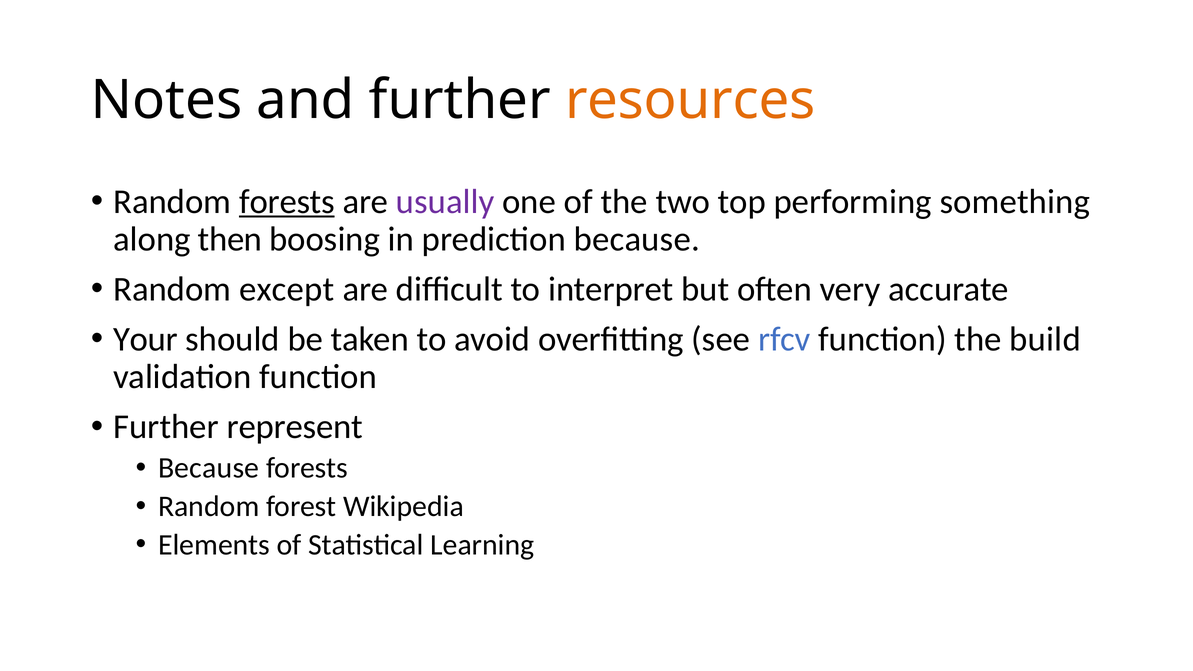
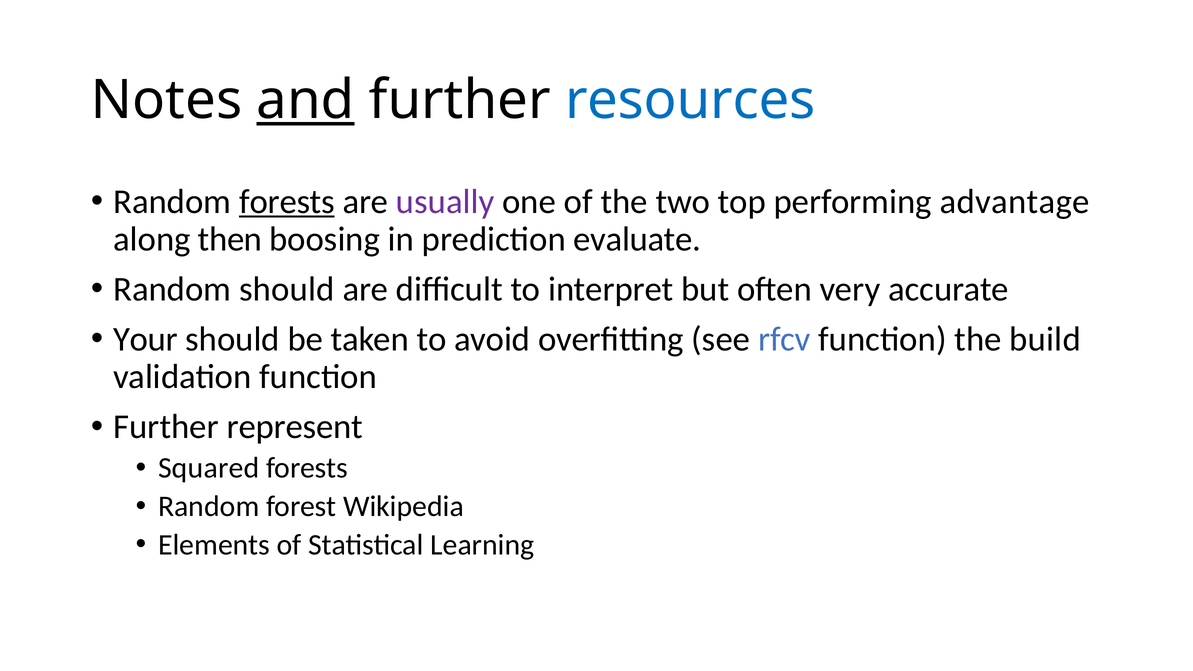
and underline: none -> present
resources colour: orange -> blue
something: something -> advantage
prediction because: because -> evaluate
Random except: except -> should
Because at (209, 468): Because -> Squared
